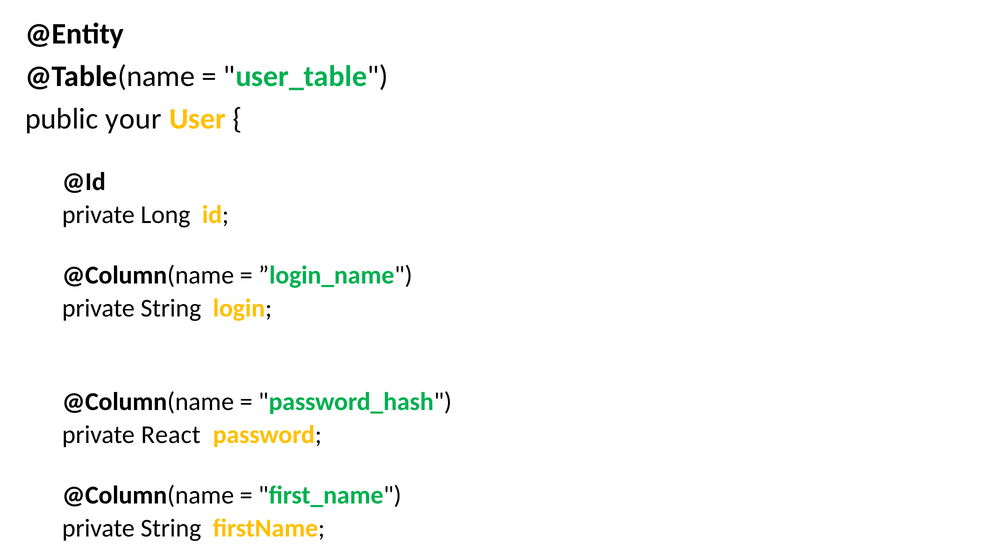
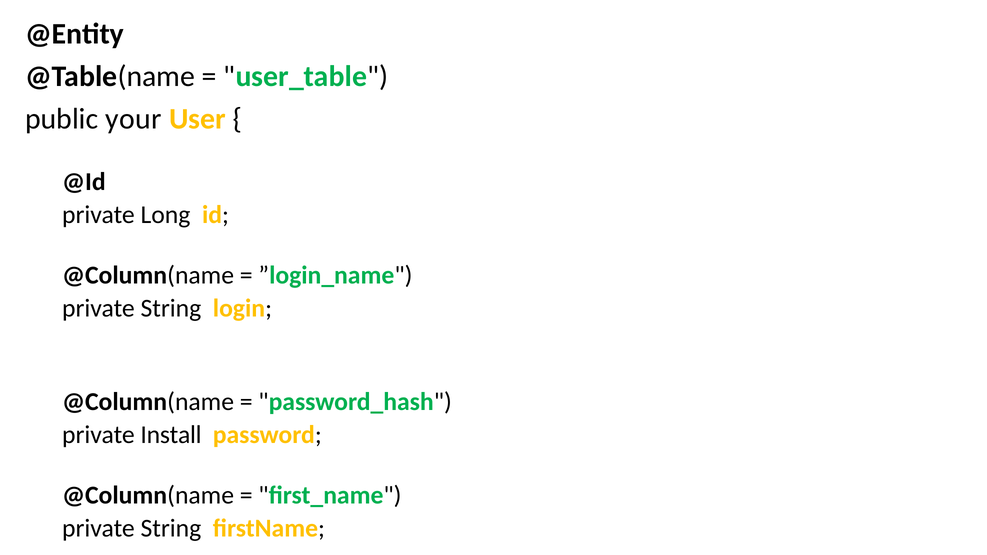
React: React -> Install
